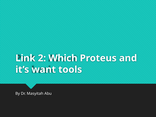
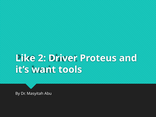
Link: Link -> Like
Which: Which -> Driver
